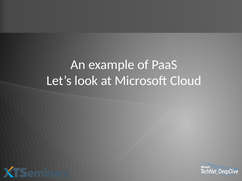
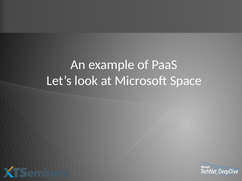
Cloud: Cloud -> Space
